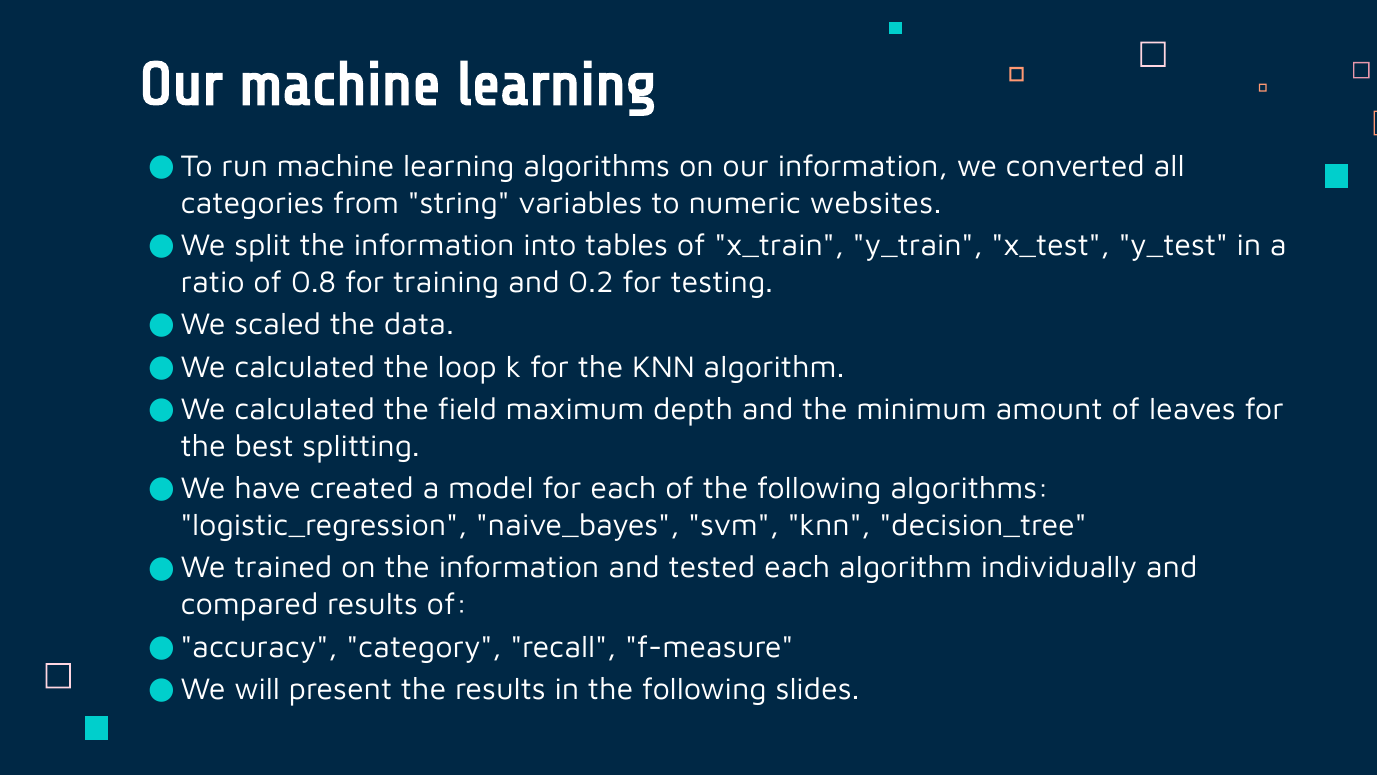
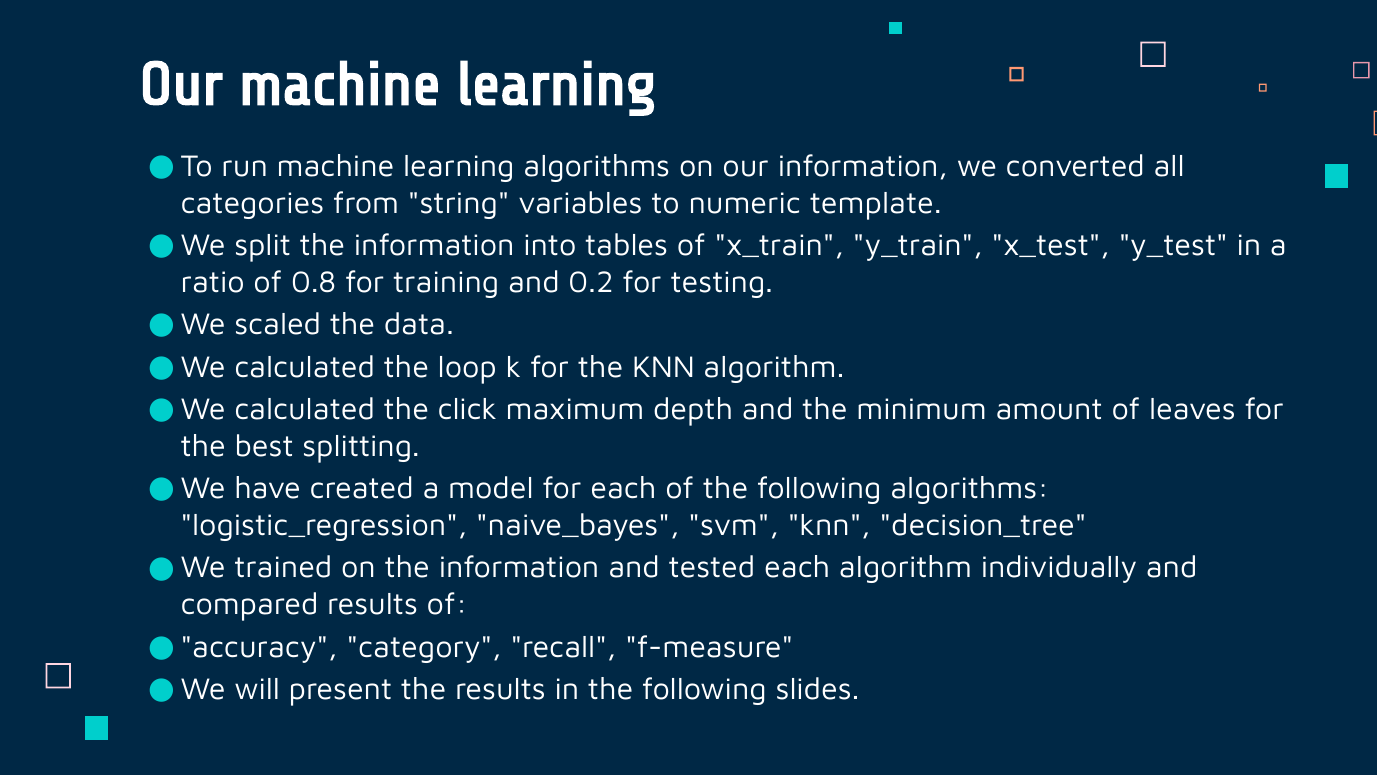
websites: websites -> template
field: field -> click
